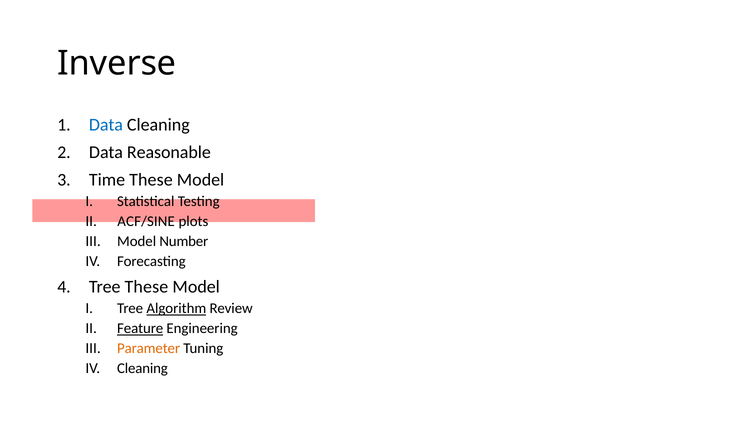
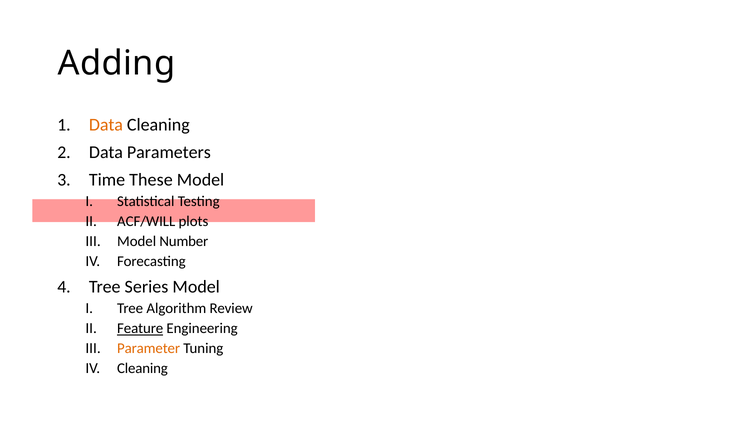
Inverse: Inverse -> Adding
Data at (106, 125) colour: blue -> orange
Reasonable: Reasonable -> Parameters
ACF/SINE: ACF/SINE -> ACF/WILL
Tree These: These -> Series
Algorithm underline: present -> none
